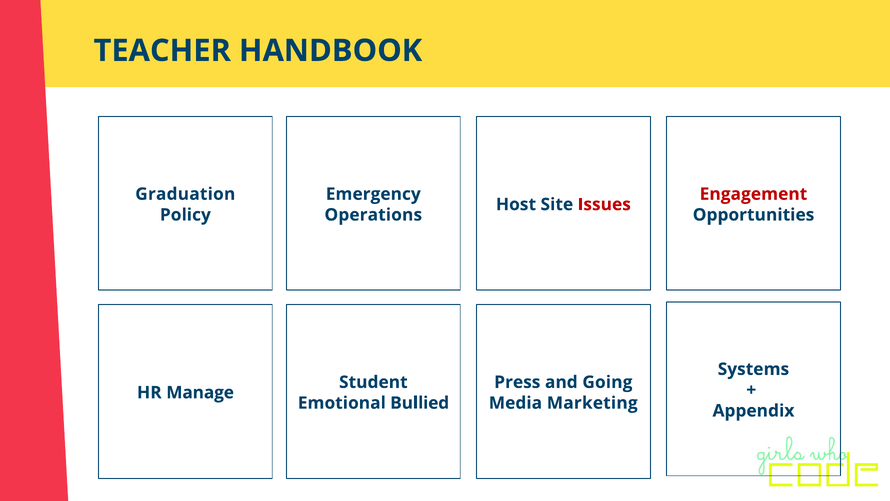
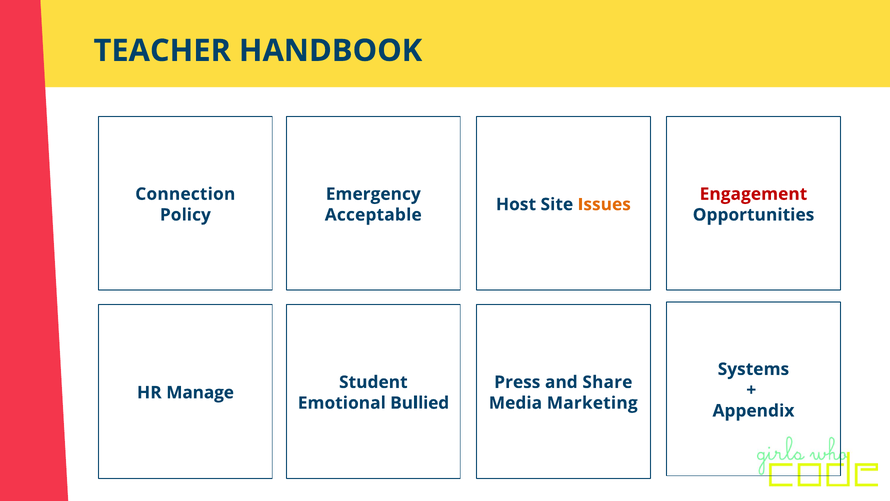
Graduation: Graduation -> Connection
Issues colour: red -> orange
Operations: Operations -> Acceptable
Going: Going -> Share
